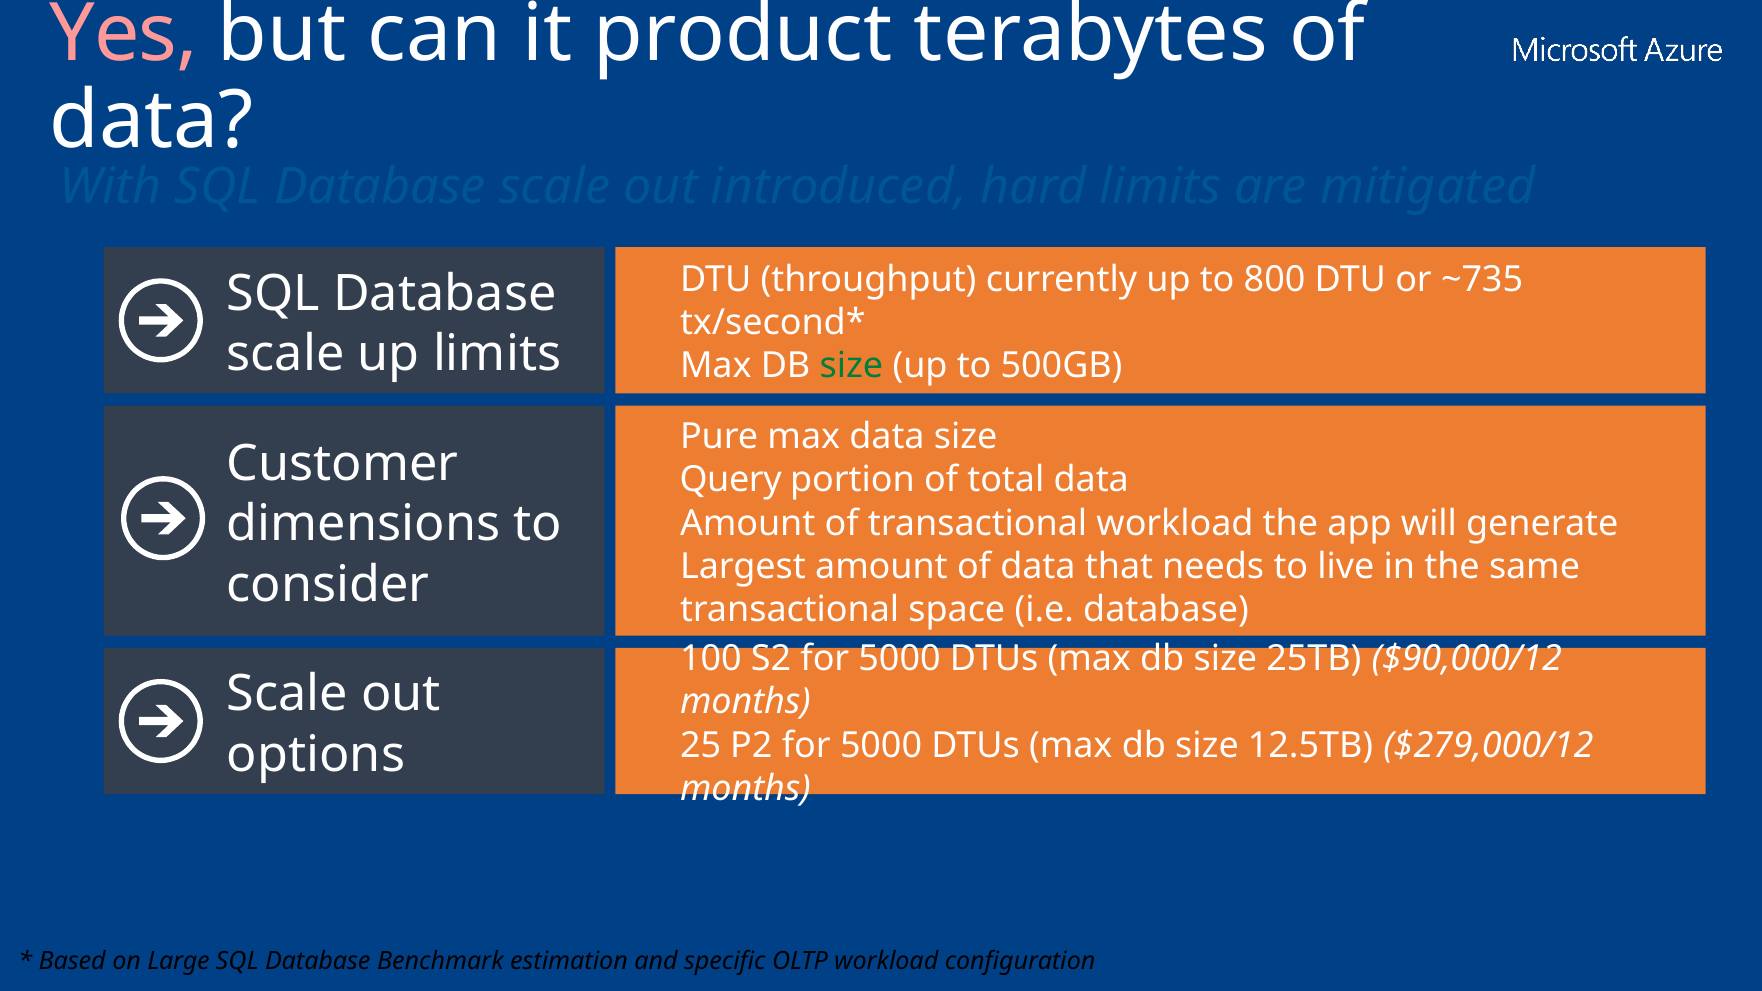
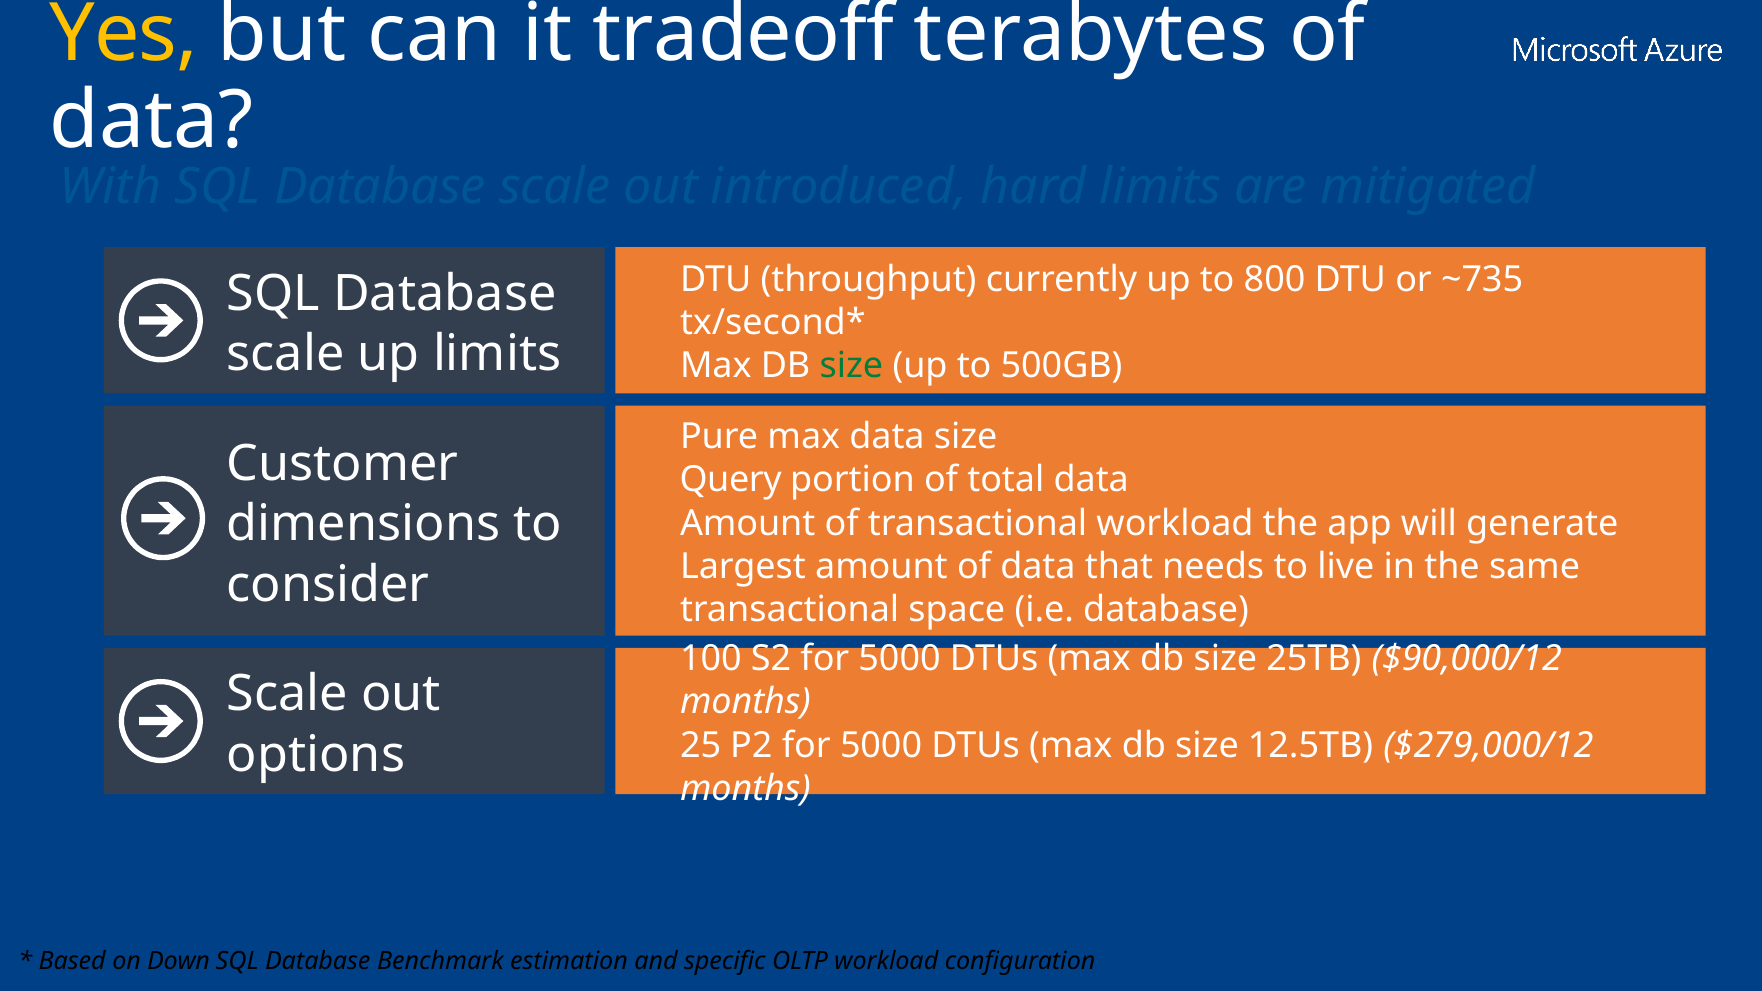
Yes colour: pink -> yellow
product: product -> tradeoff
Large: Large -> Down
